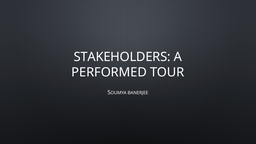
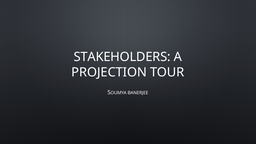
PERFORMED: PERFORMED -> PROJECTION
